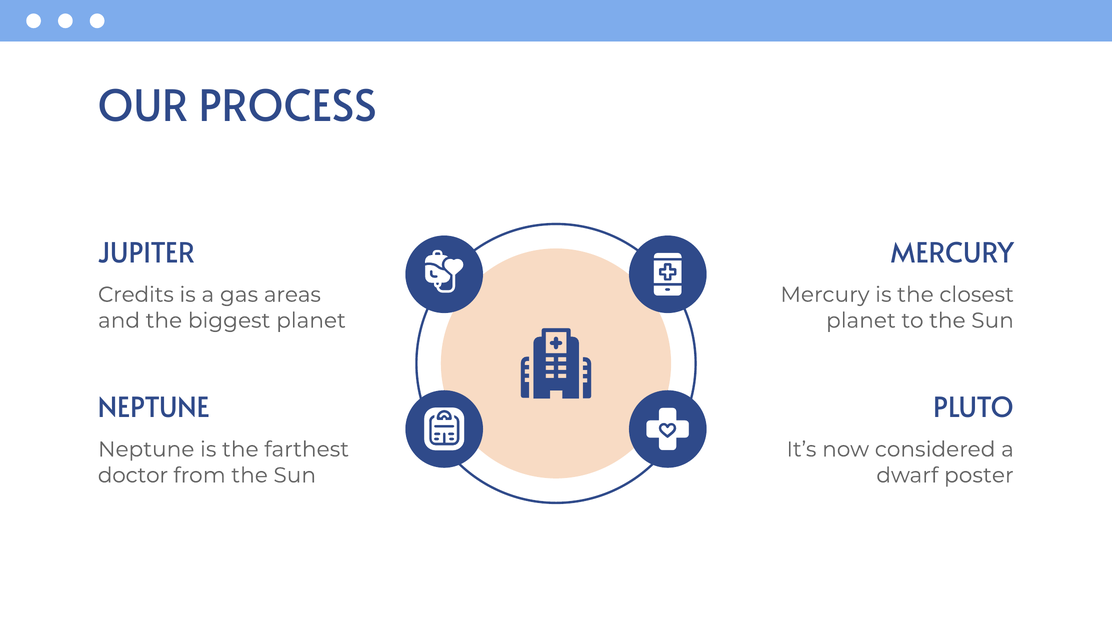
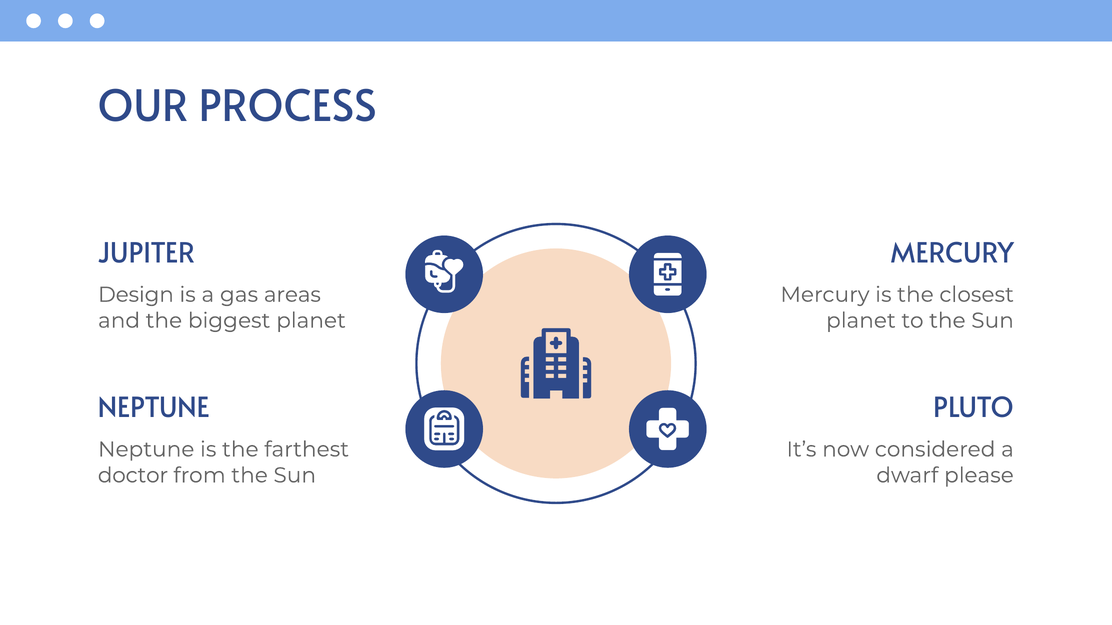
Credits: Credits -> Design
poster: poster -> please
